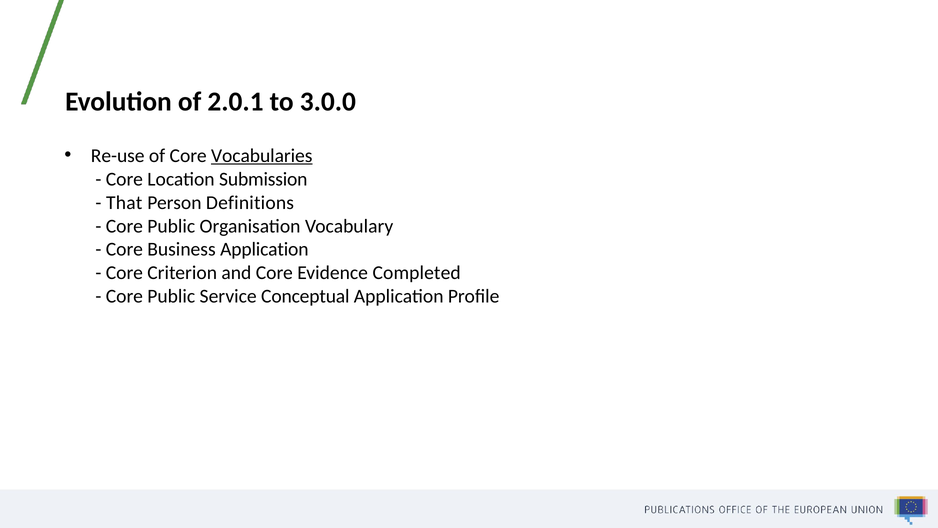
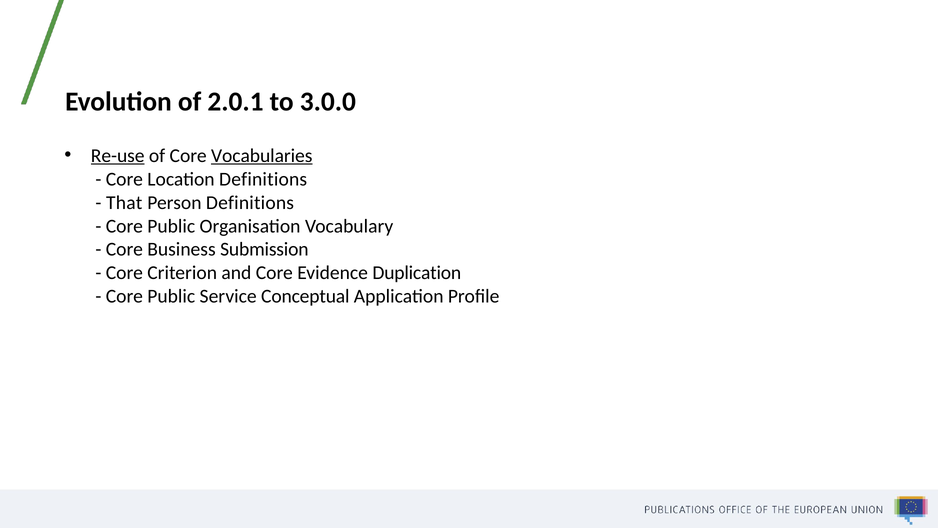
Re-use underline: none -> present
Location Submission: Submission -> Definitions
Business Application: Application -> Submission
Completed: Completed -> Duplication
